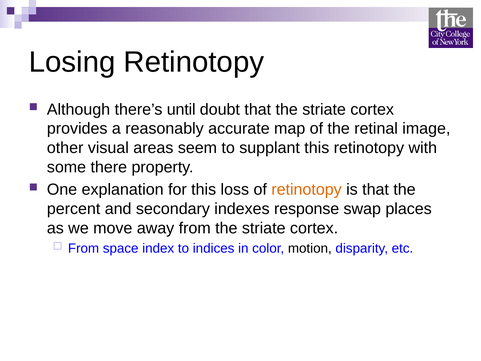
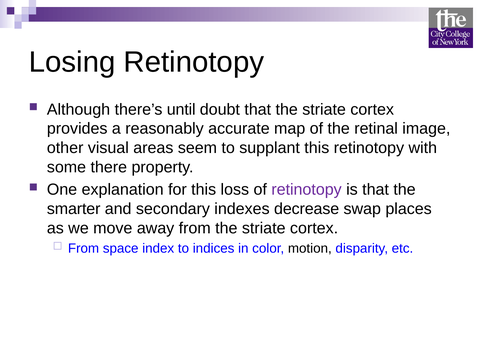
retinotopy at (307, 190) colour: orange -> purple
percent: percent -> smarter
response: response -> decrease
